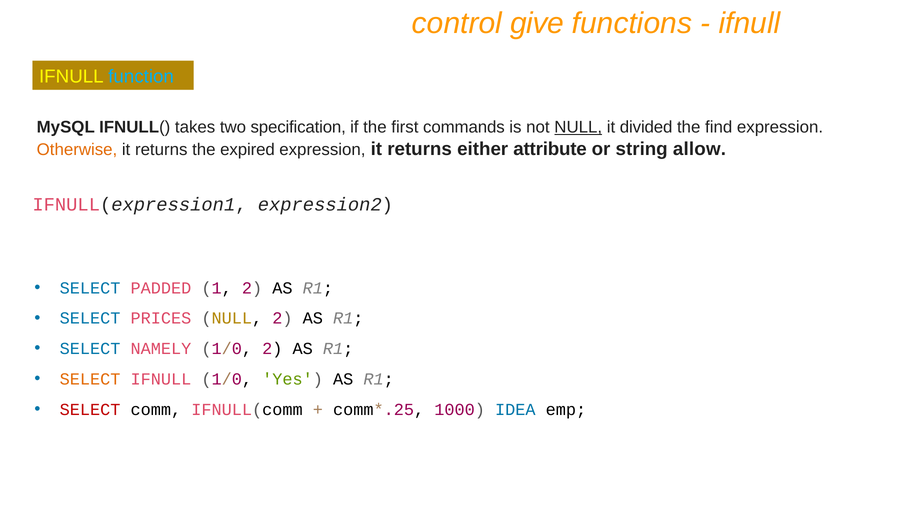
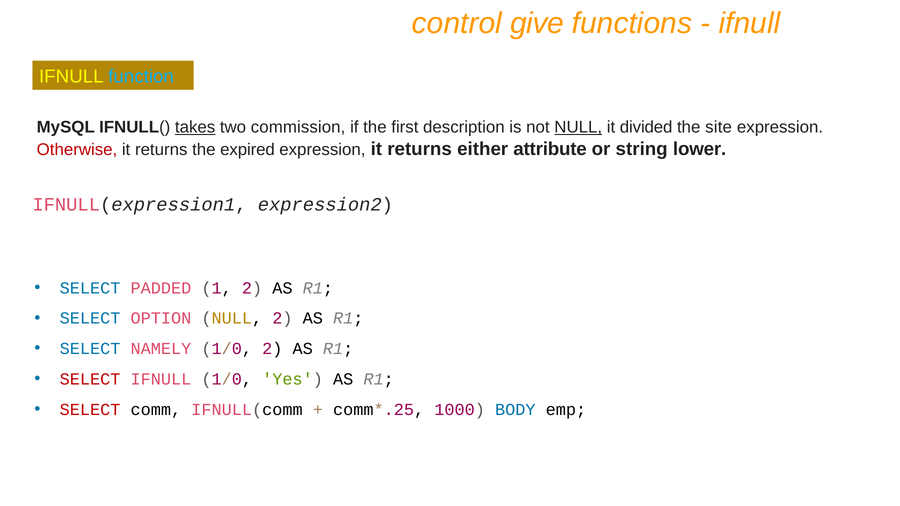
takes underline: none -> present
specification: specification -> commission
commands: commands -> description
find: find -> site
Otherwise colour: orange -> red
allow: allow -> lower
PRICES: PRICES -> OPTION
SELECT at (90, 379) colour: orange -> red
IDEA: IDEA -> BODY
